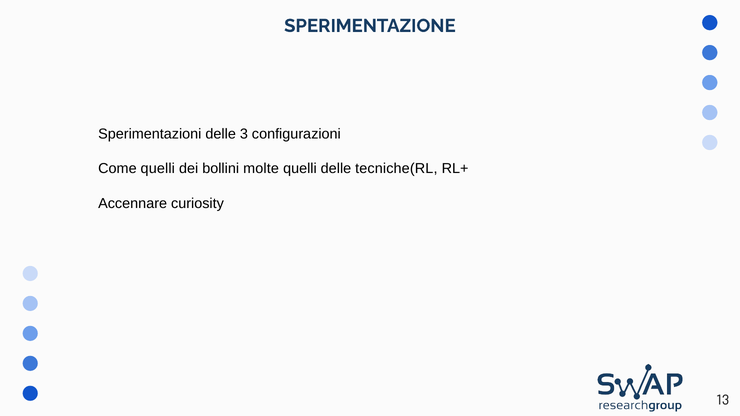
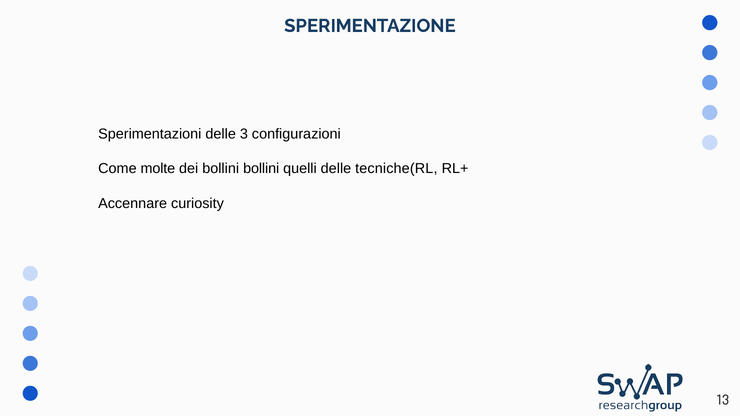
Come quelli: quelli -> molte
bollini molte: molte -> bollini
